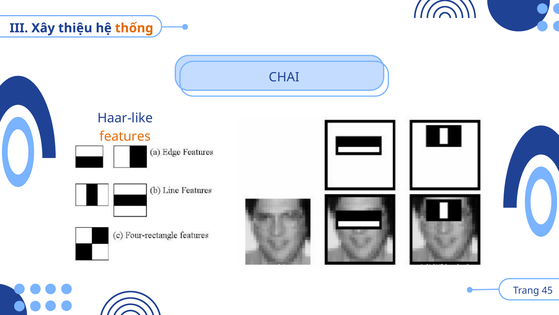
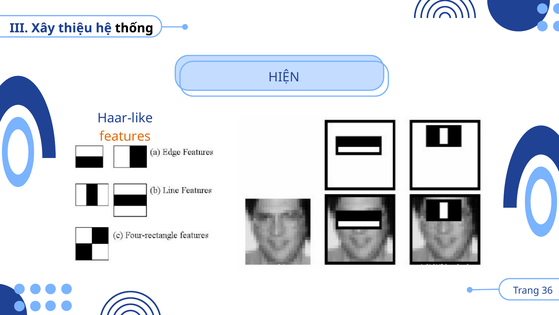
thống colour: orange -> black
CHAI: CHAI -> HIỆN
45: 45 -> 36
